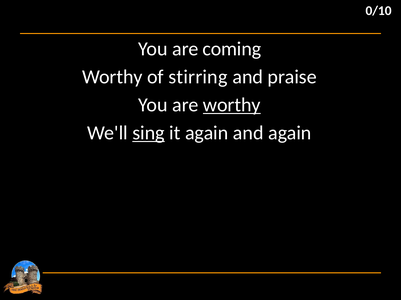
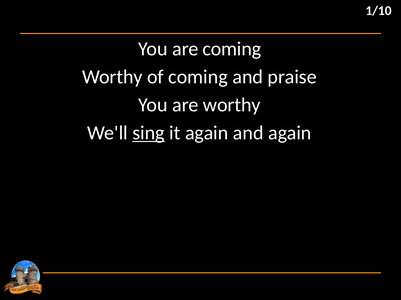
0/10: 0/10 -> 1/10
of stirring: stirring -> coming
worthy at (232, 105) underline: present -> none
